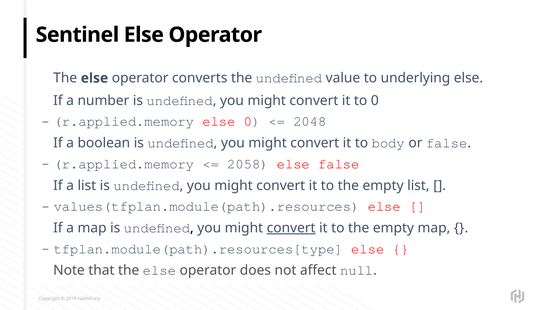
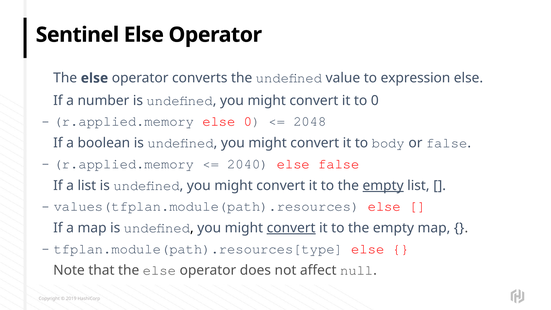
underlying: underlying -> expression
2058: 2058 -> 2040
empty at (383, 185) underline: none -> present
